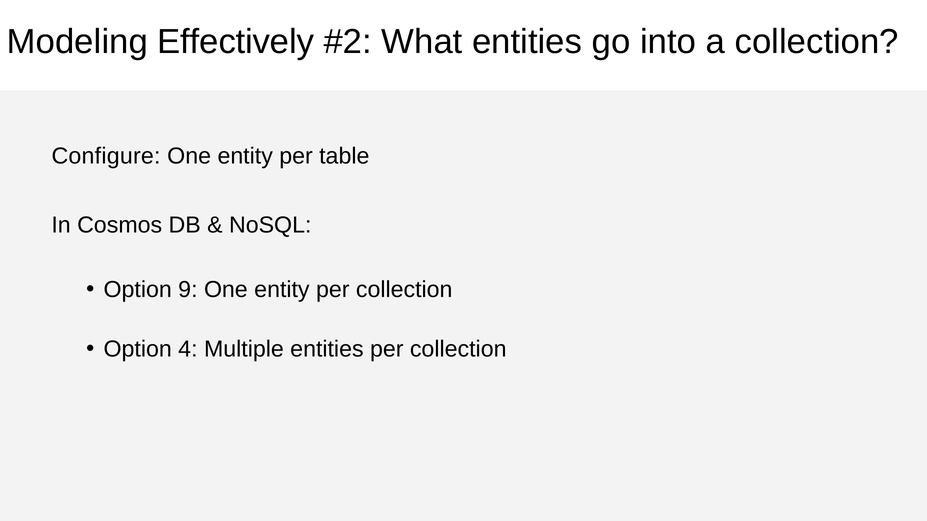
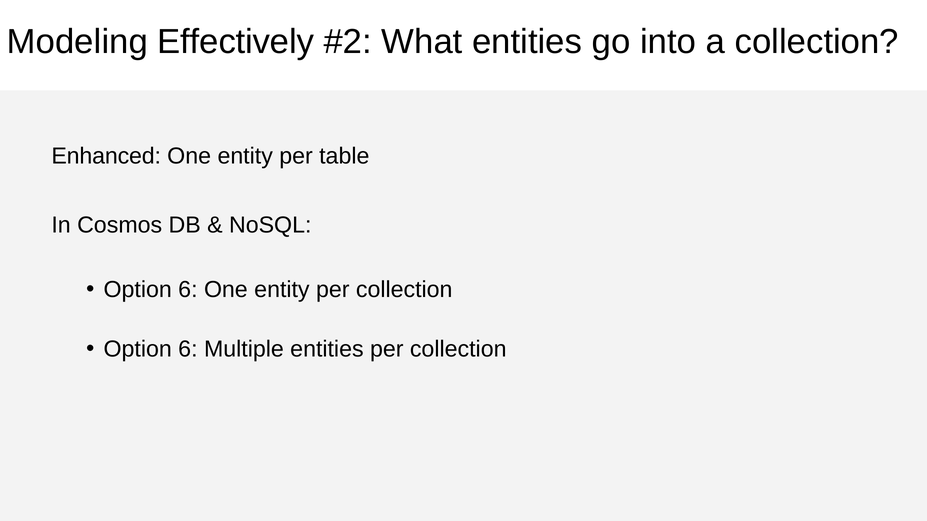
Configure: Configure -> Enhanced
9 at (188, 290): 9 -> 6
4 at (188, 350): 4 -> 6
